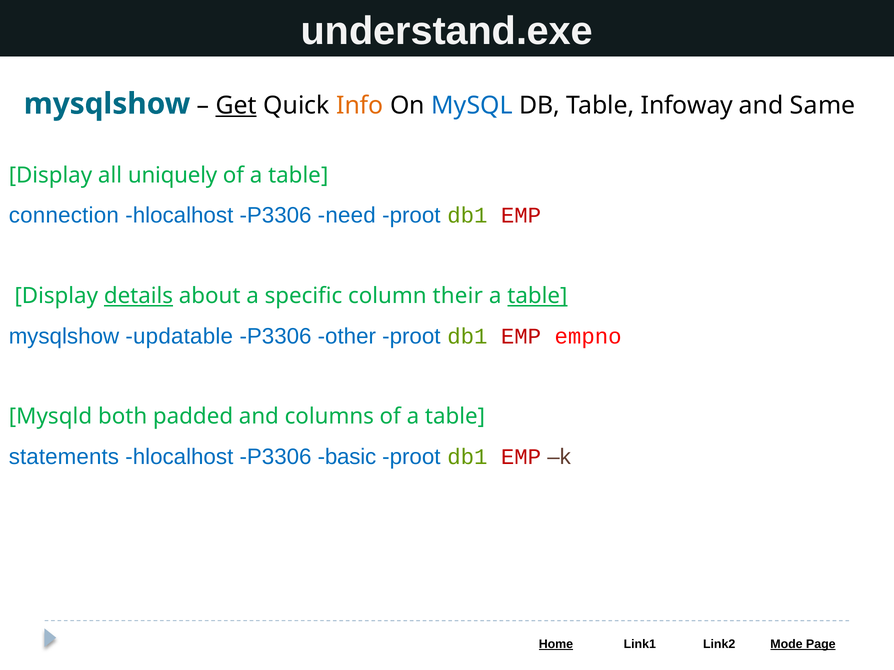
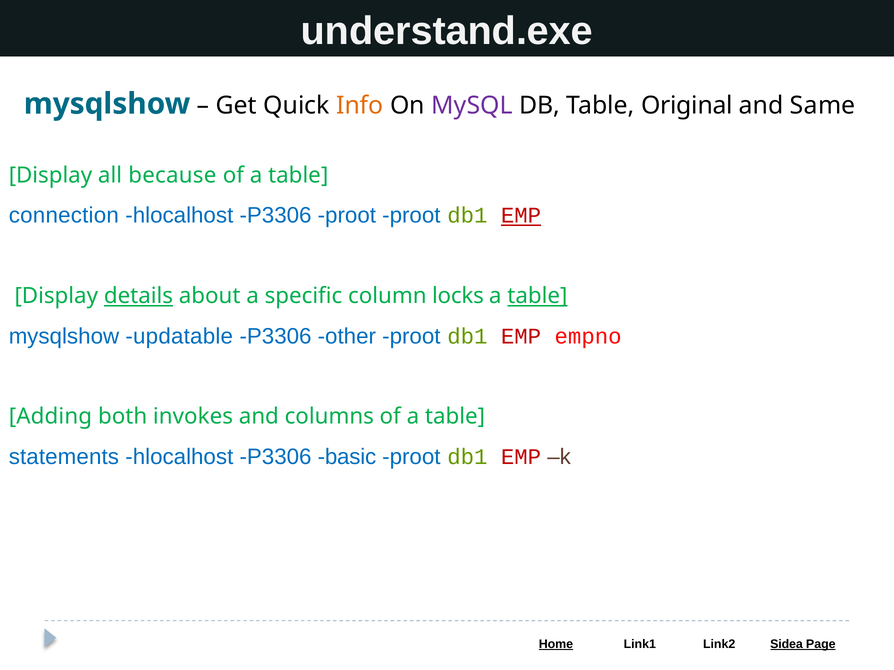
Get underline: present -> none
MySQL colour: blue -> purple
Infoway: Infoway -> Original
uniquely: uniquely -> because
P3306 need: need -> proot
EMP at (521, 216) underline: none -> present
their: their -> locks
Mysqld: Mysqld -> Adding
padded: padded -> invokes
Mode: Mode -> Sidea
